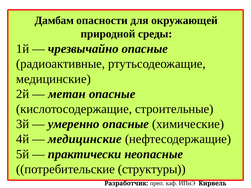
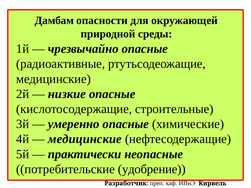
метан: метан -> низкие
структуры: структуры -> удобрение
